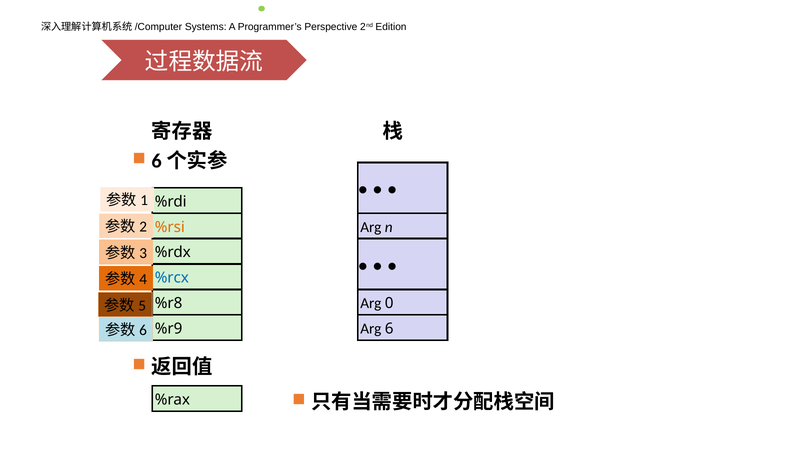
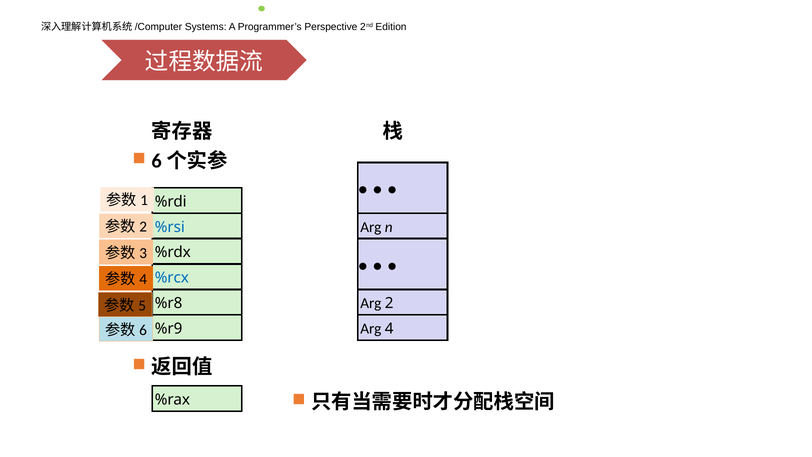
%rsi colour: orange -> blue
0: 0 -> 2
6: 6 -> 4
